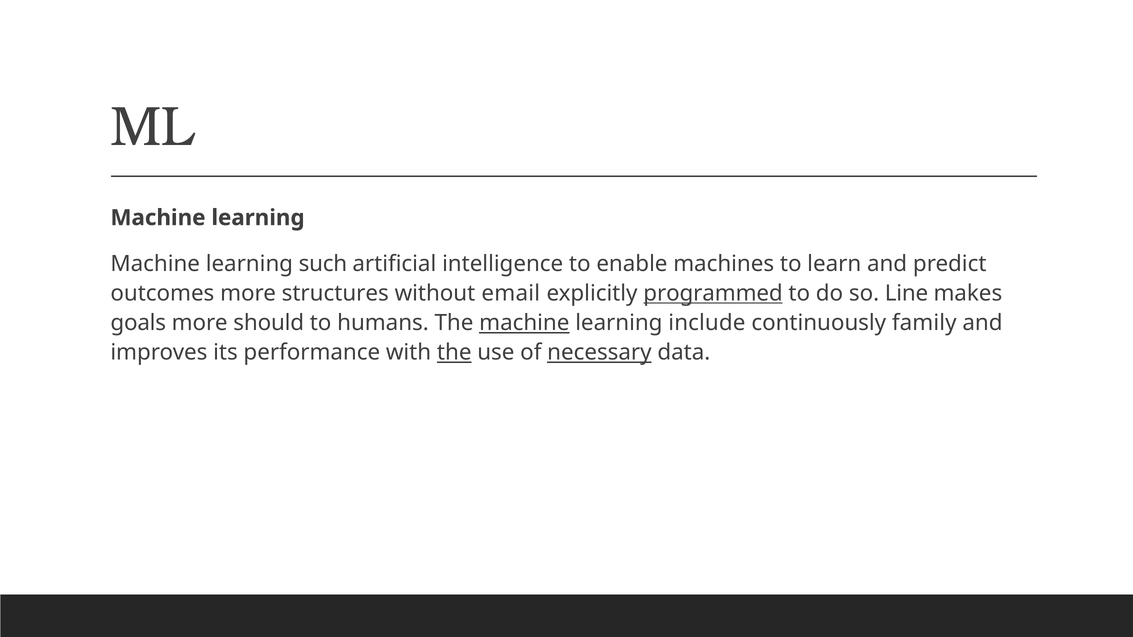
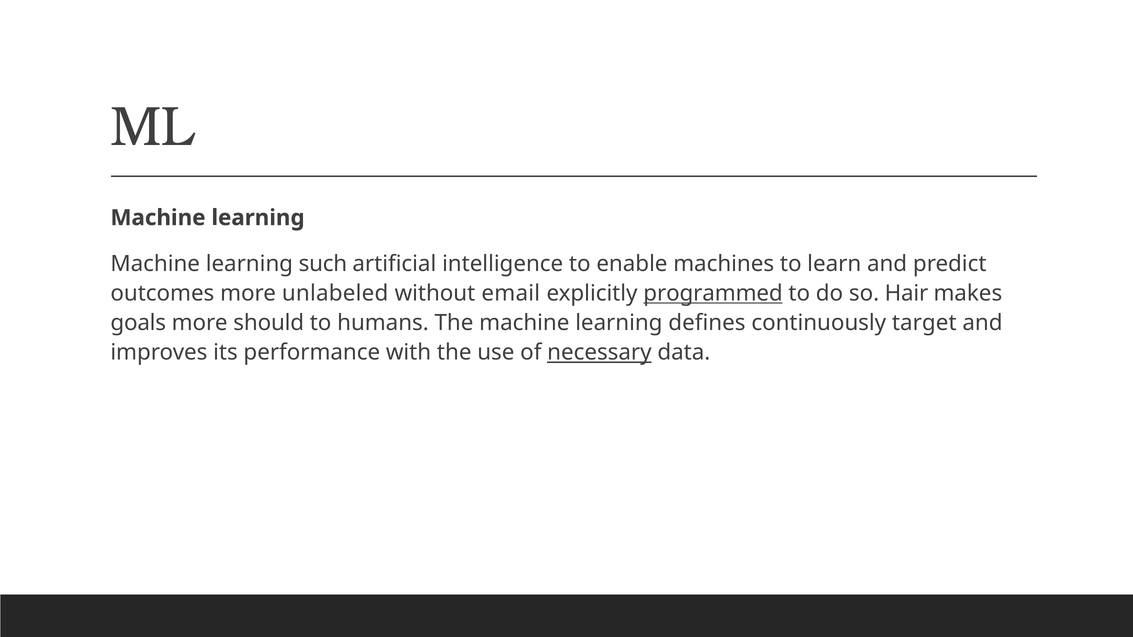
structures: structures -> unlabeled
Line: Line -> Hair
machine at (524, 323) underline: present -> none
include: include -> defines
family: family -> target
the at (454, 353) underline: present -> none
